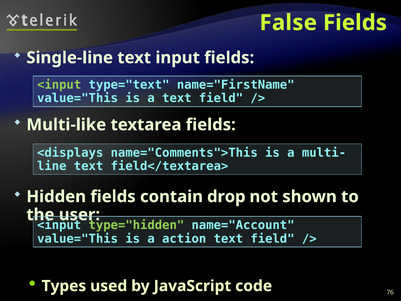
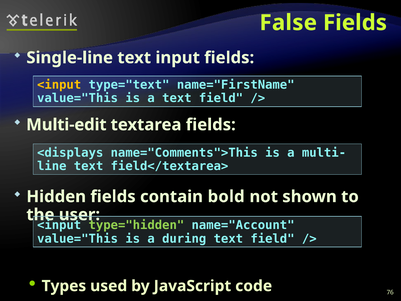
<input at (59, 85) colour: light green -> yellow
Multi-like: Multi-like -> Multi-edit
drop: drop -> bold
action: action -> during
